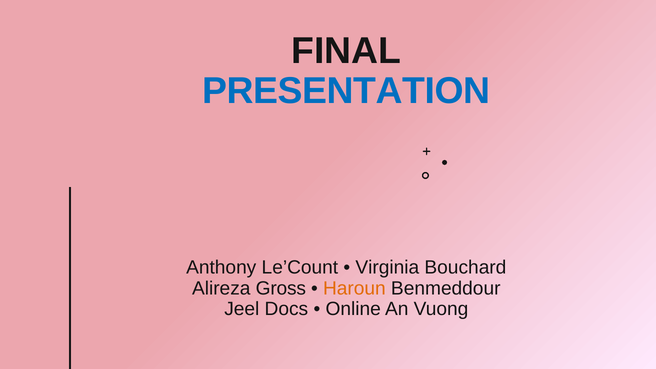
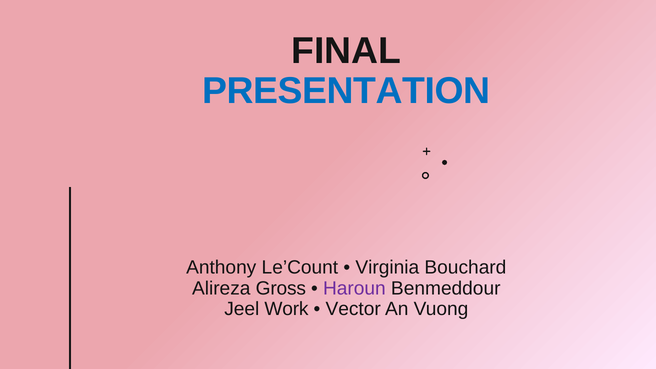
Haroun colour: orange -> purple
Docs: Docs -> Work
Online: Online -> Vector
